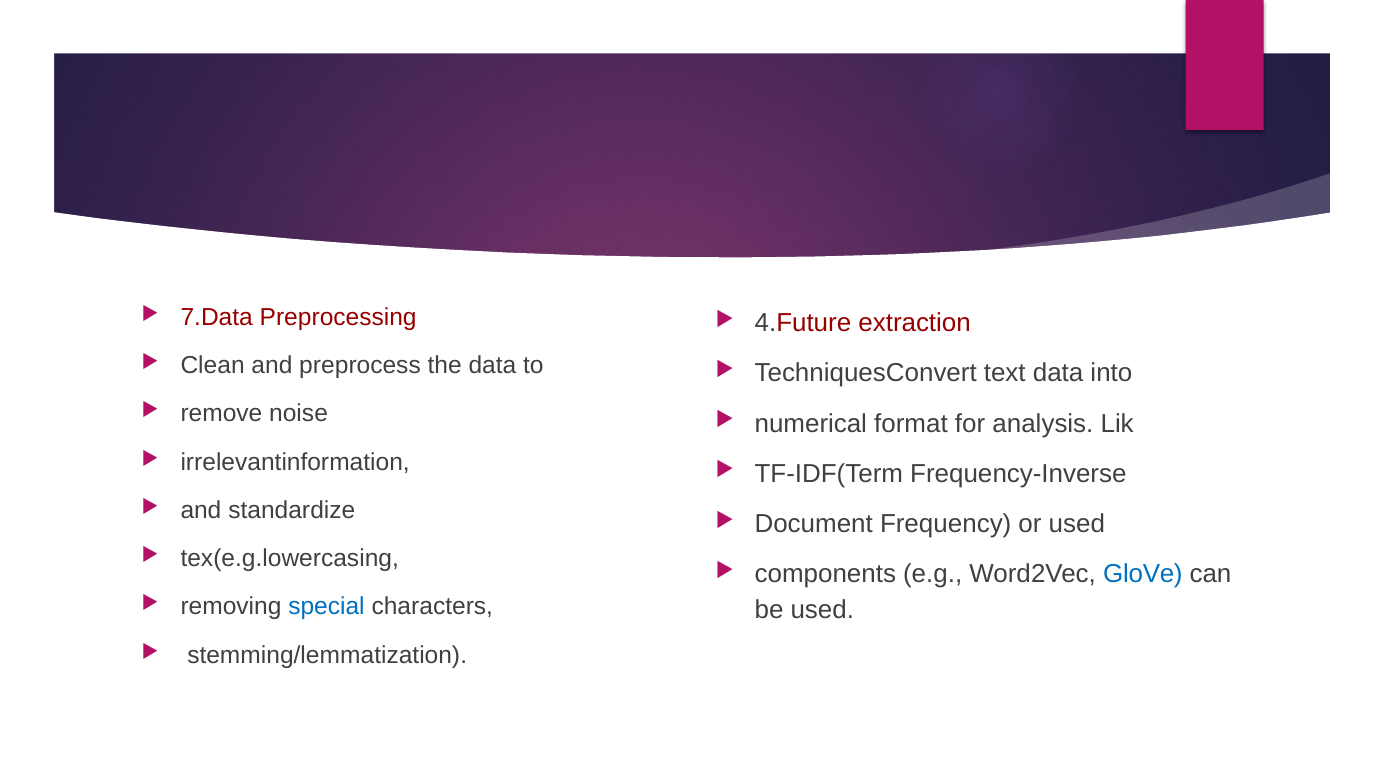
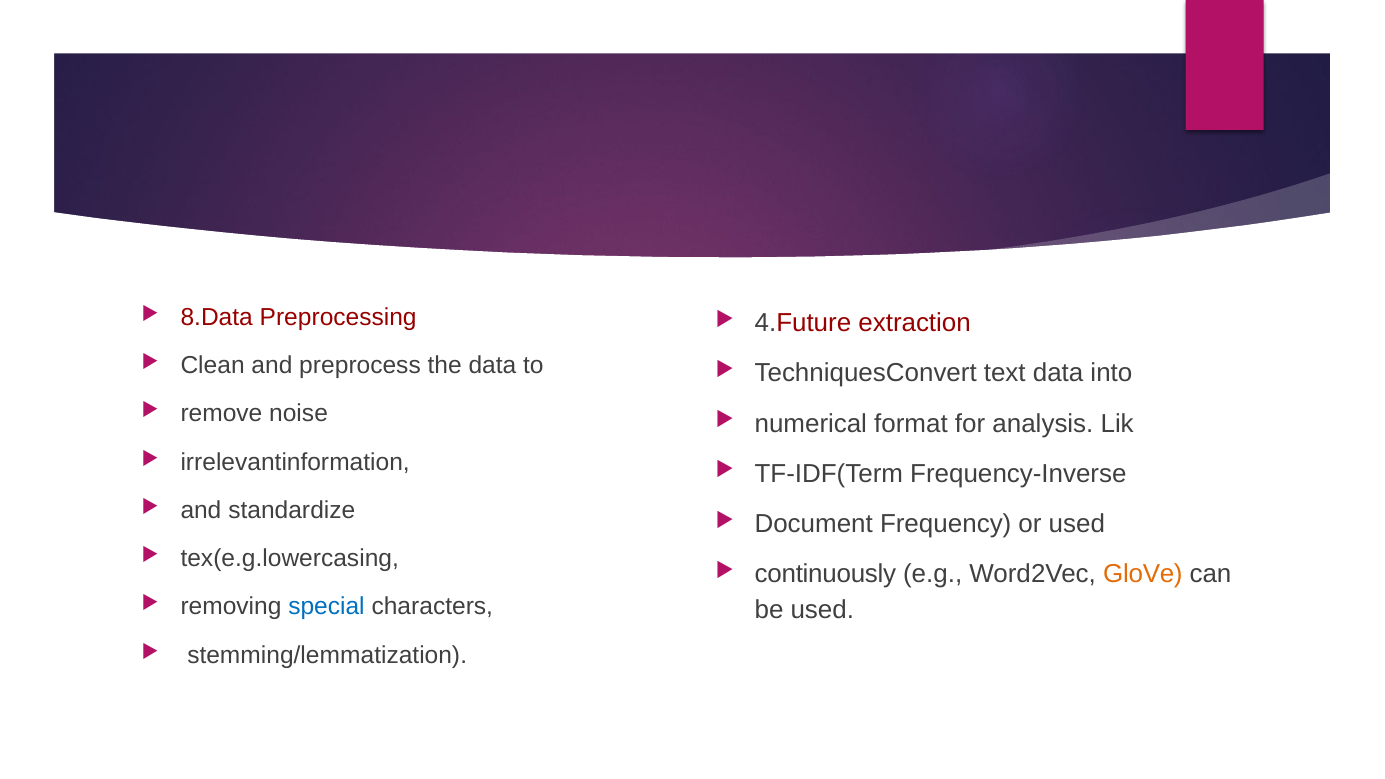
7.Data: 7.Data -> 8.Data
components: components -> continuously
GloVe colour: blue -> orange
